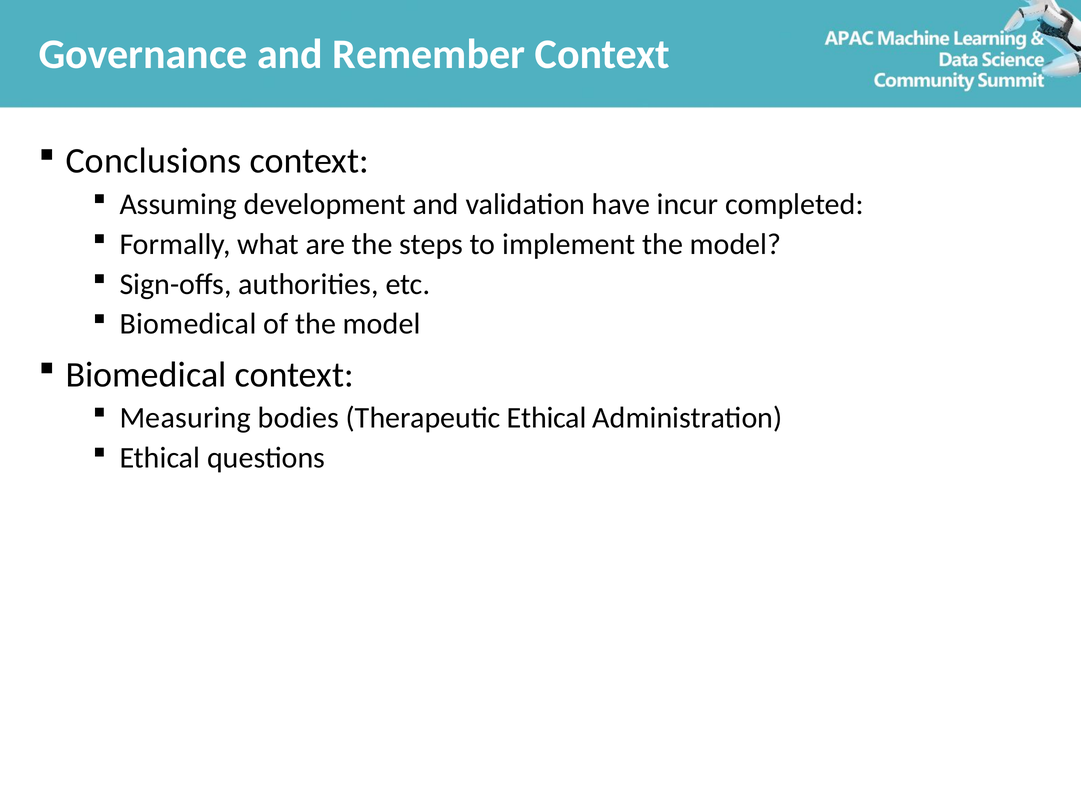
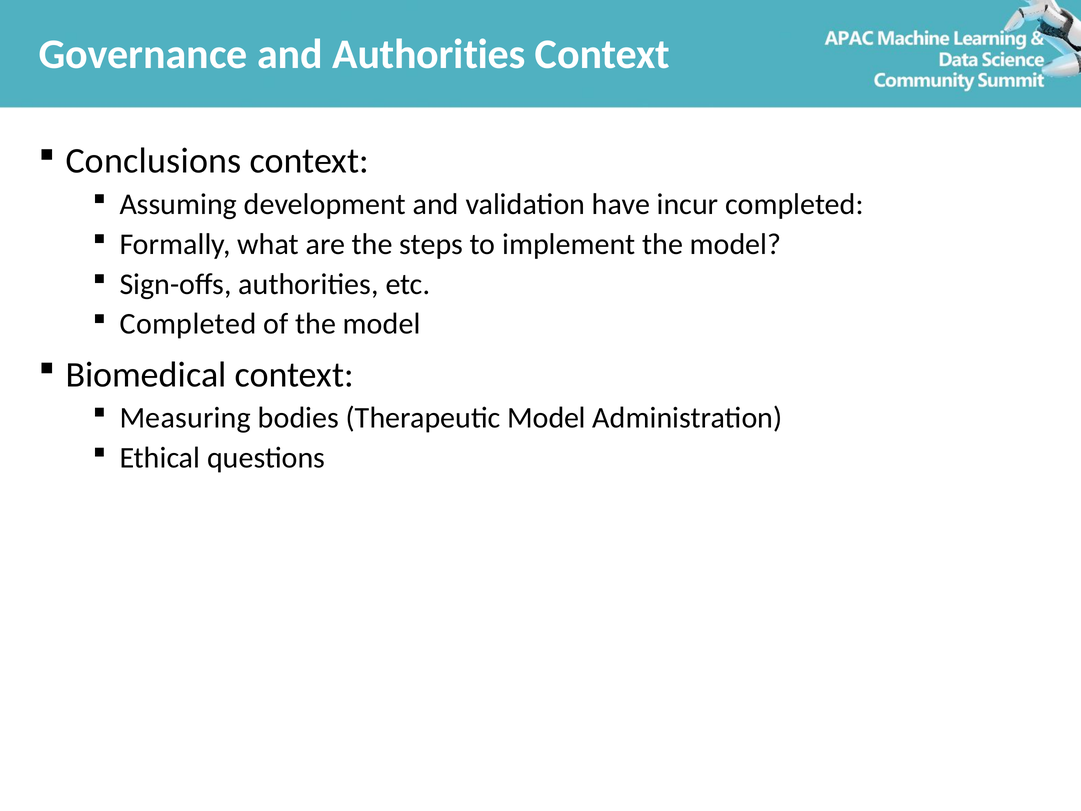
and Remember: Remember -> Authorities
Biomedical at (188, 324): Biomedical -> Completed
Therapeutic Ethical: Ethical -> Model
